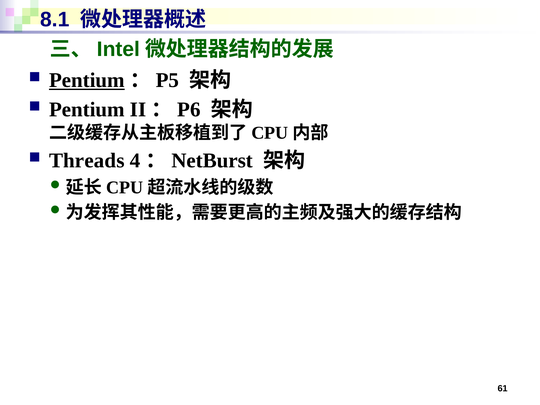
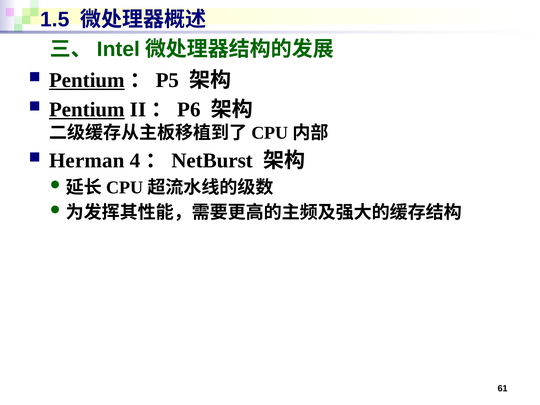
8.1: 8.1 -> 1.5
Pentium at (87, 110) underline: none -> present
Threads: Threads -> Herman
